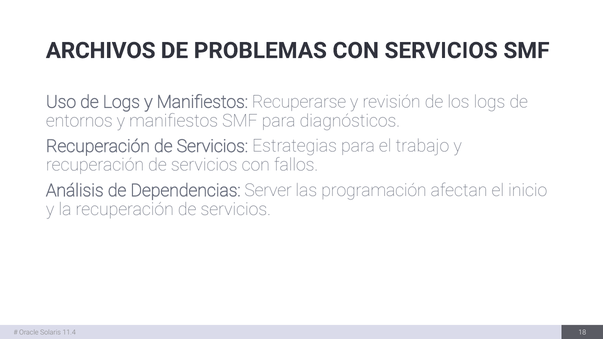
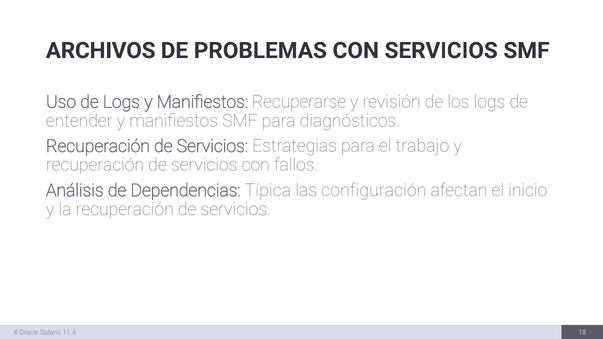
entornos: entornos -> entender
Server: Server -> Típica
programación: programación -> configuración
